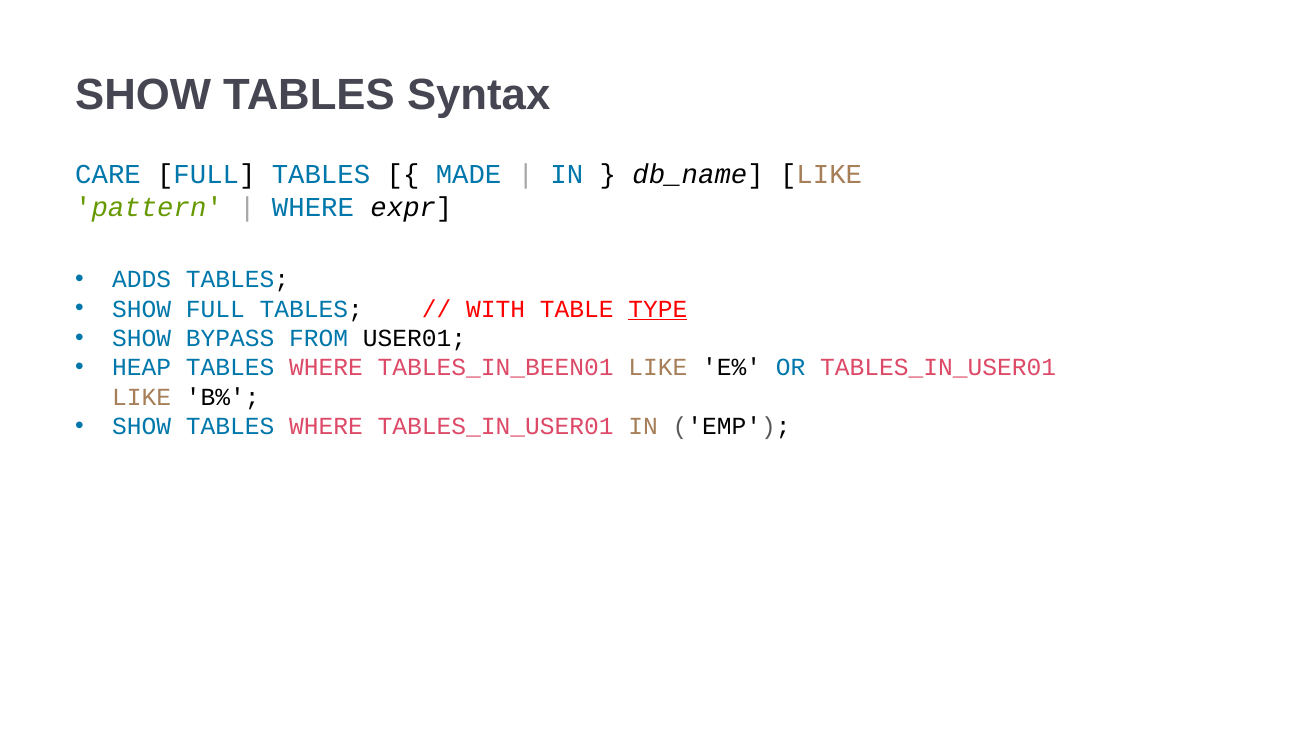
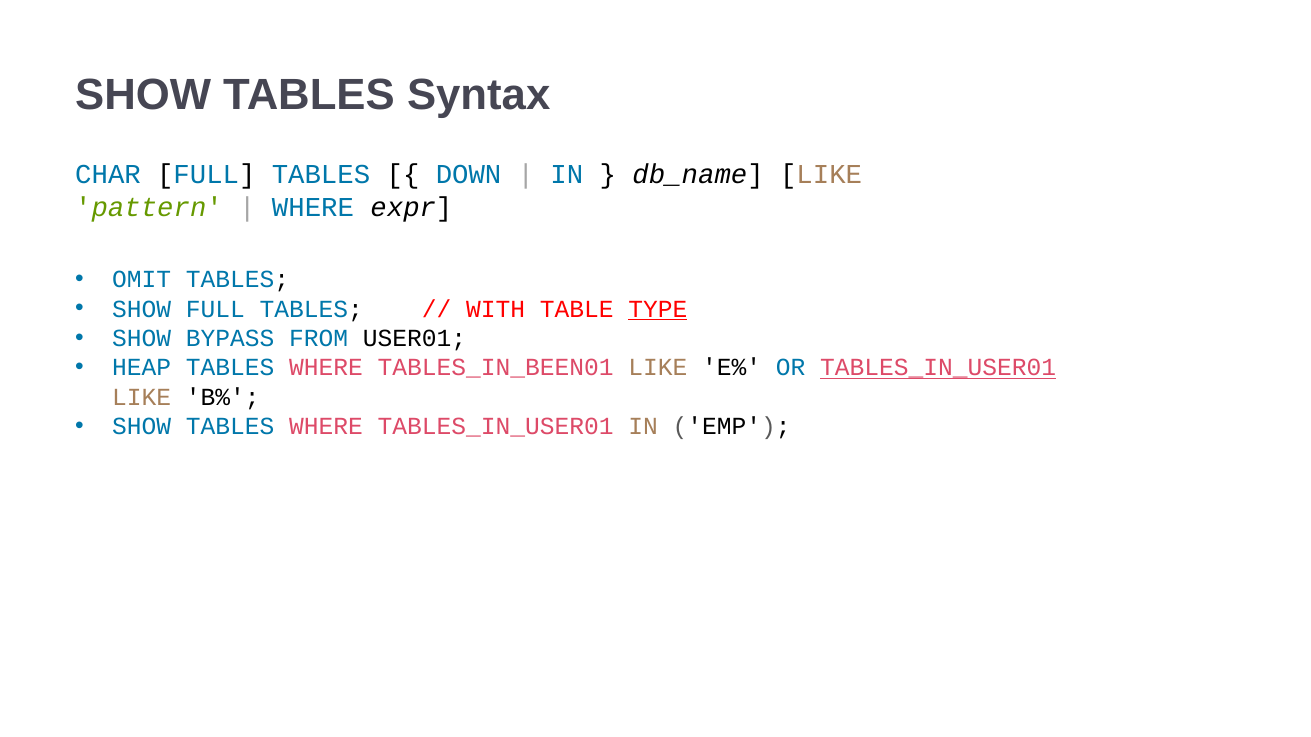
CARE: CARE -> CHAR
MADE: MADE -> DOWN
ADDS: ADDS -> OMIT
TABLES_IN_USER01 at (938, 368) underline: none -> present
